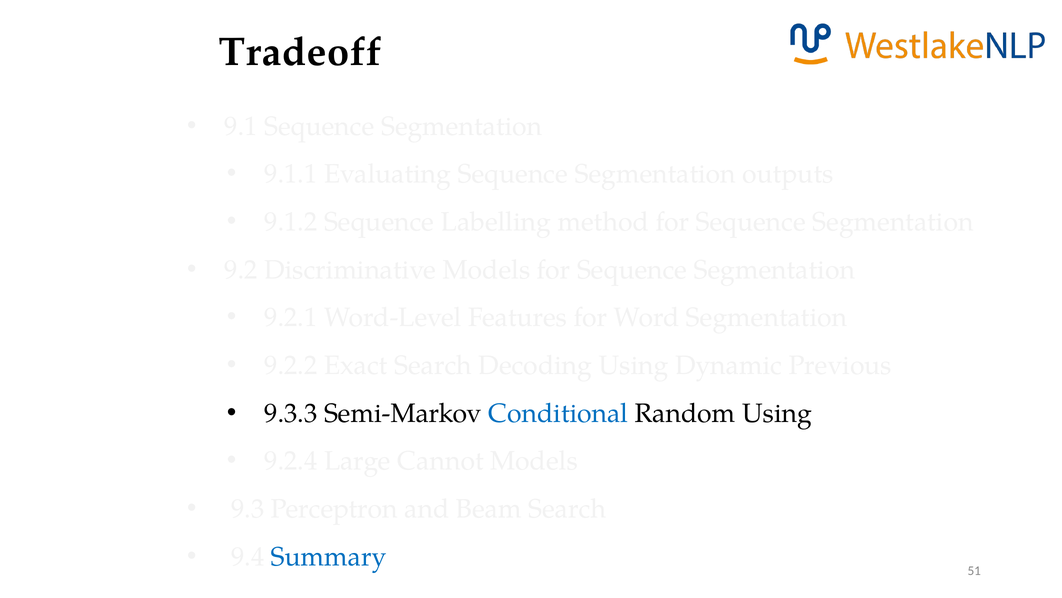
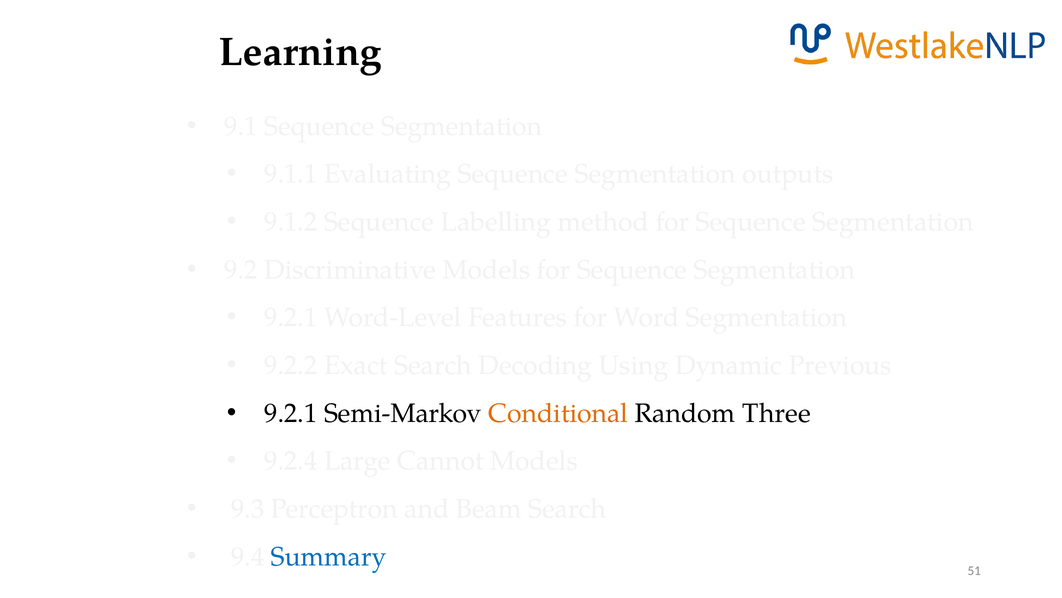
Tradeoff: Tradeoff -> Learning
9.3.3 at (291, 413): 9.3.3 -> 9.2.1
Conditional colour: blue -> orange
Random Using: Using -> Three
